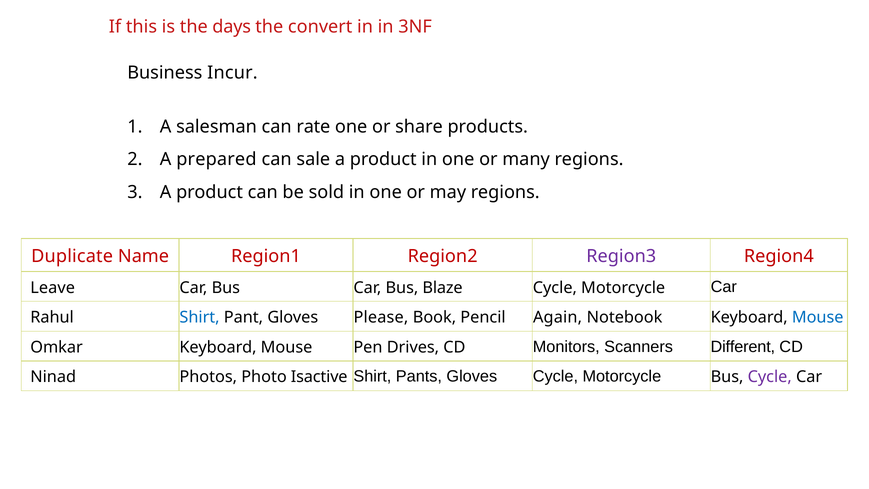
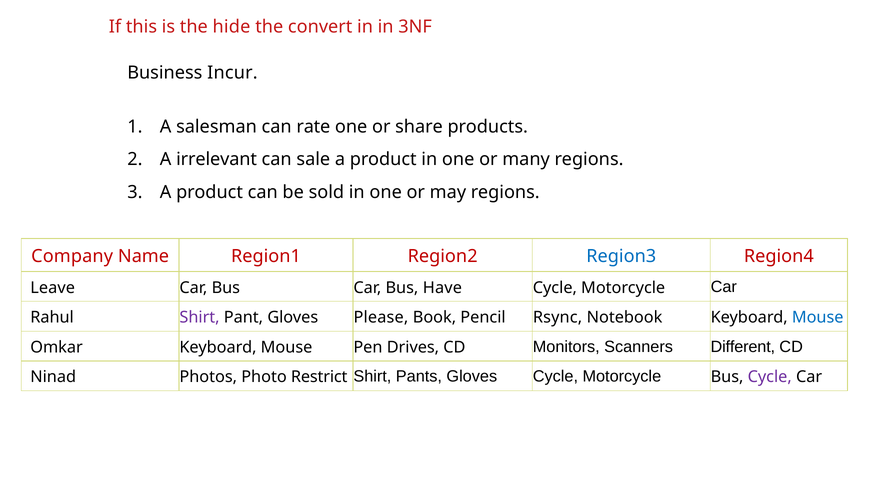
days: days -> hide
prepared: prepared -> irrelevant
Duplicate: Duplicate -> Company
Region3 colour: purple -> blue
Blaze: Blaze -> Have
Shirt at (200, 317) colour: blue -> purple
Again: Again -> Rsync
Isactive: Isactive -> Restrict
